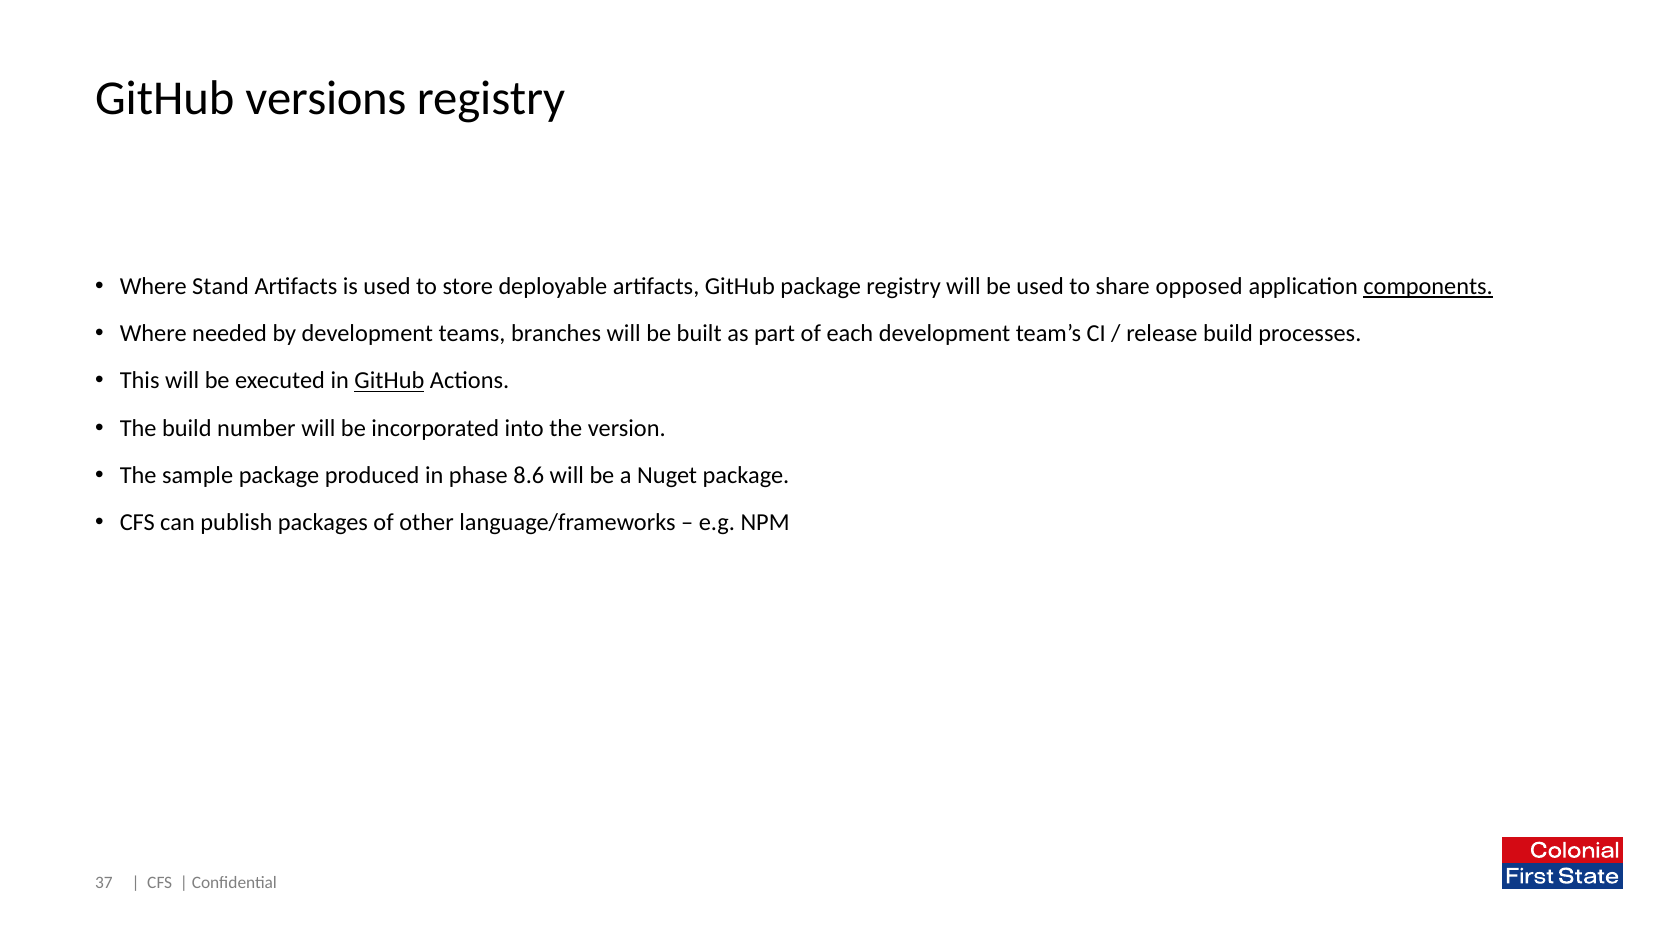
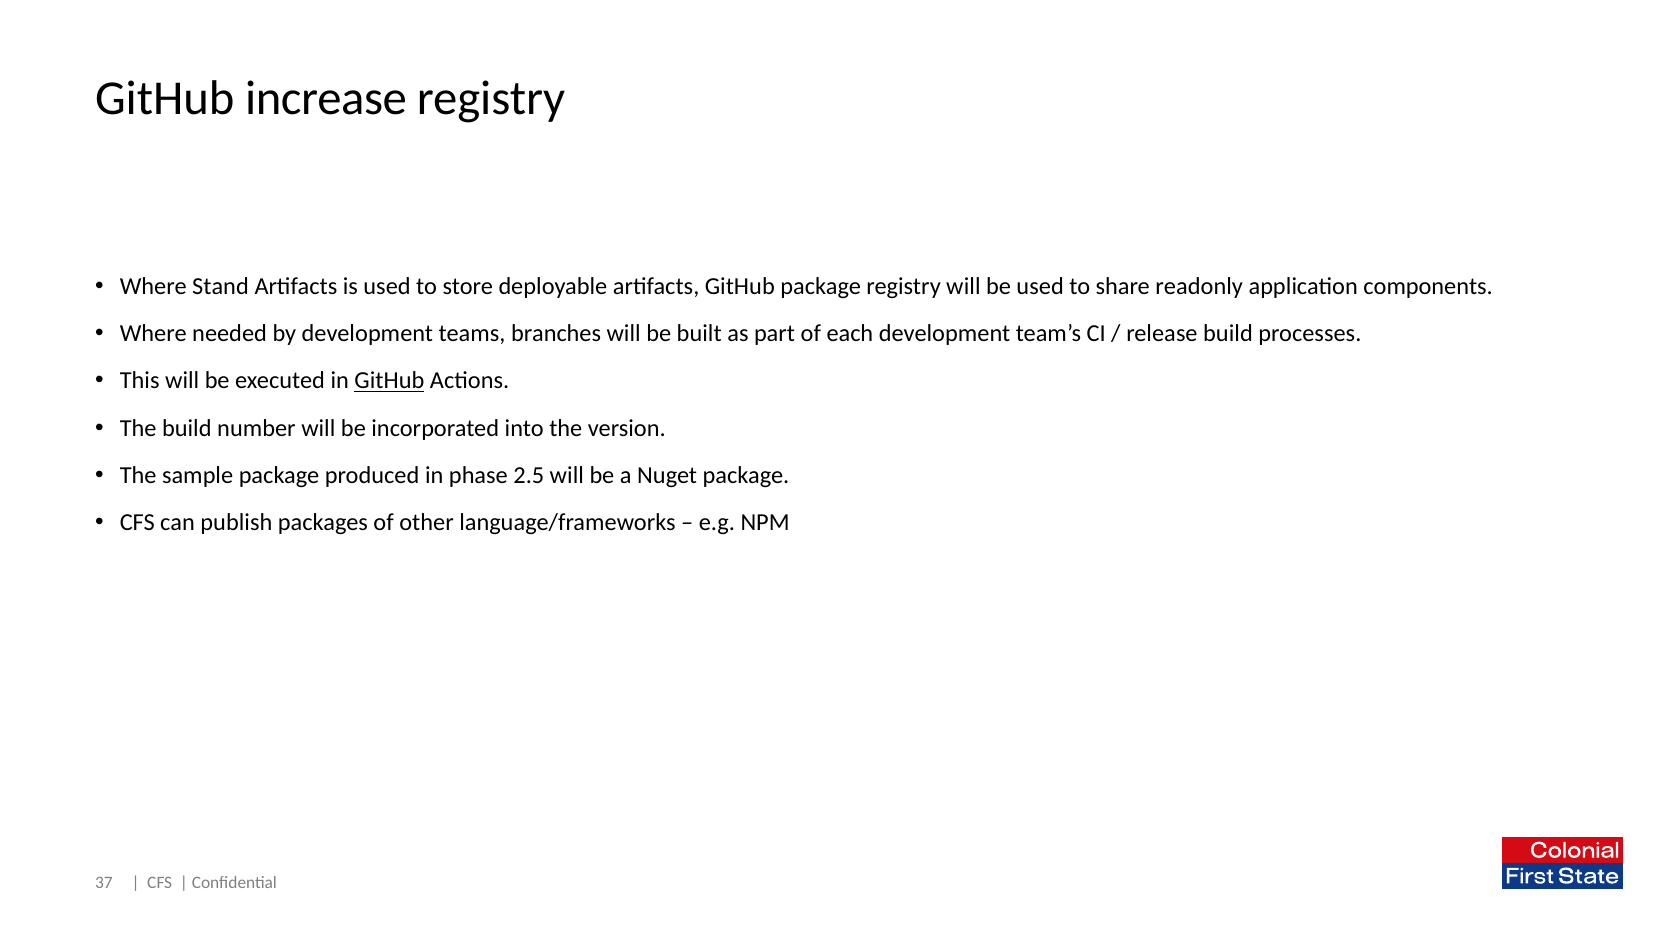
versions: versions -> increase
opposed: opposed -> readonly
components underline: present -> none
8.6: 8.6 -> 2.5
